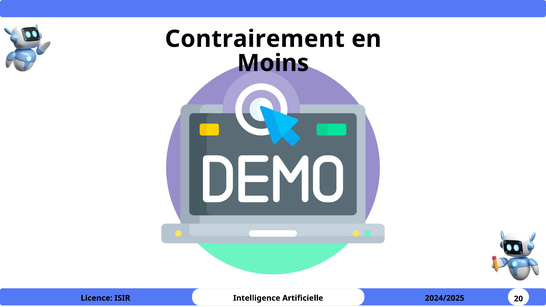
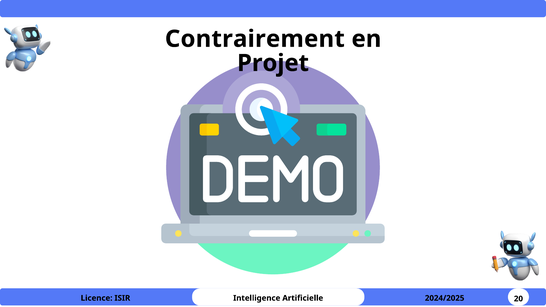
Moins: Moins -> Projet
